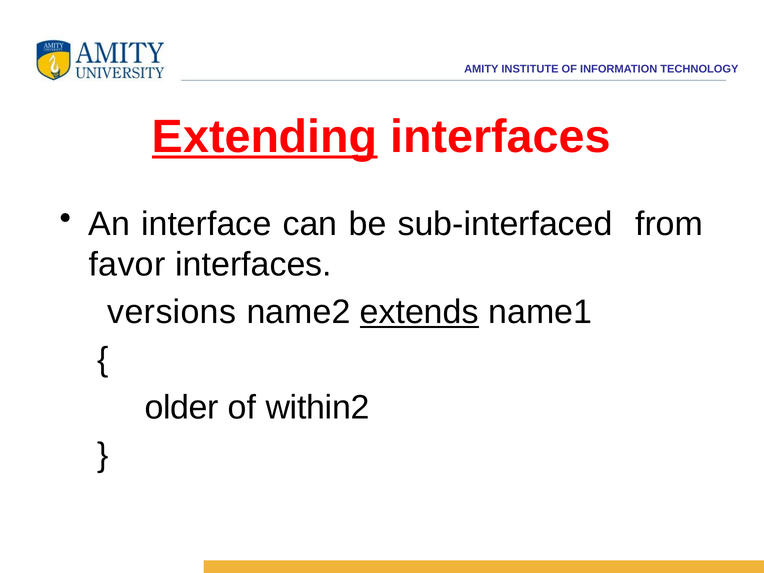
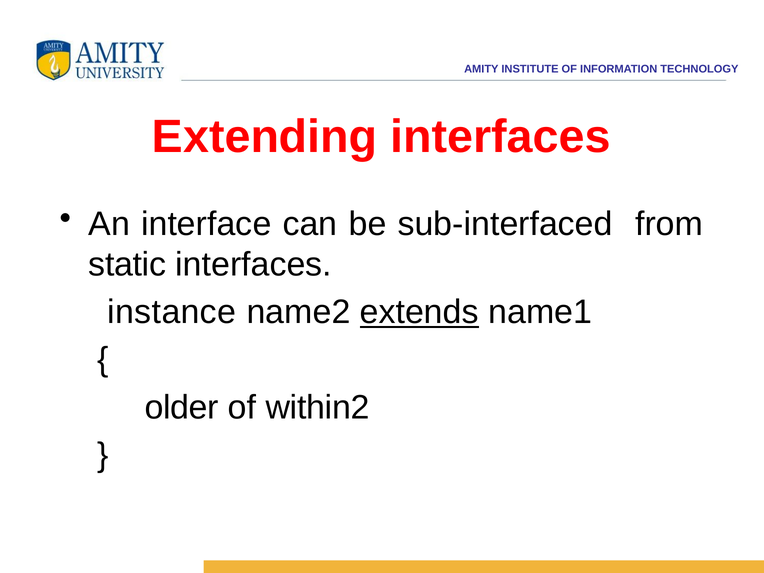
Extending underline: present -> none
favor: favor -> static
versions: versions -> instance
